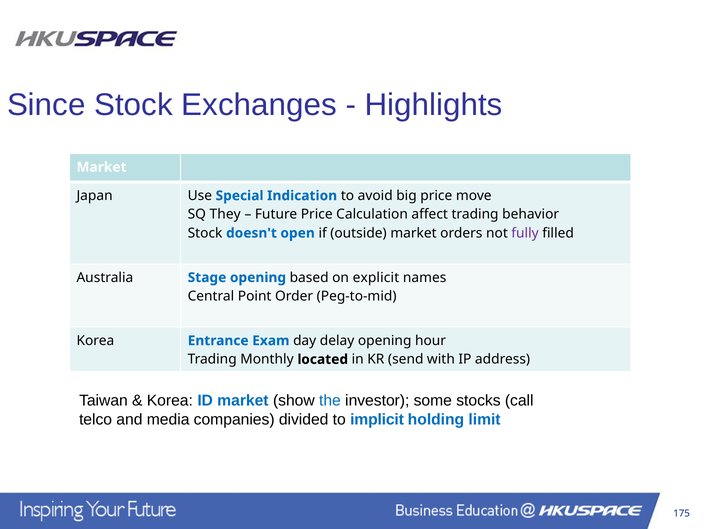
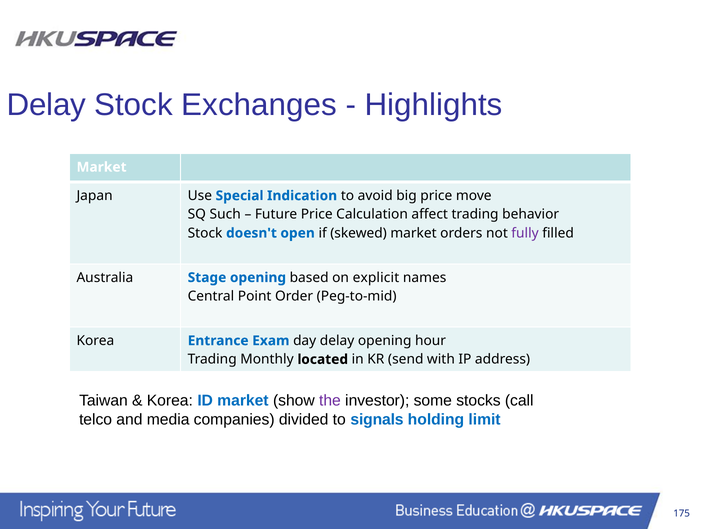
Since at (46, 105): Since -> Delay
They: They -> Such
outside: outside -> skewed
the colour: blue -> purple
implicit: implicit -> signals
